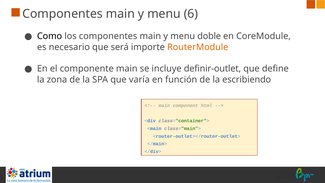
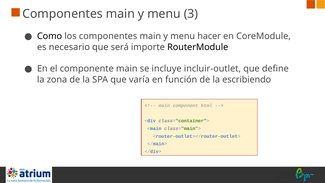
6: 6 -> 3
doble: doble -> hacer
RouterModule colour: orange -> black
definir-outlet: definir-outlet -> incluir-outlet
